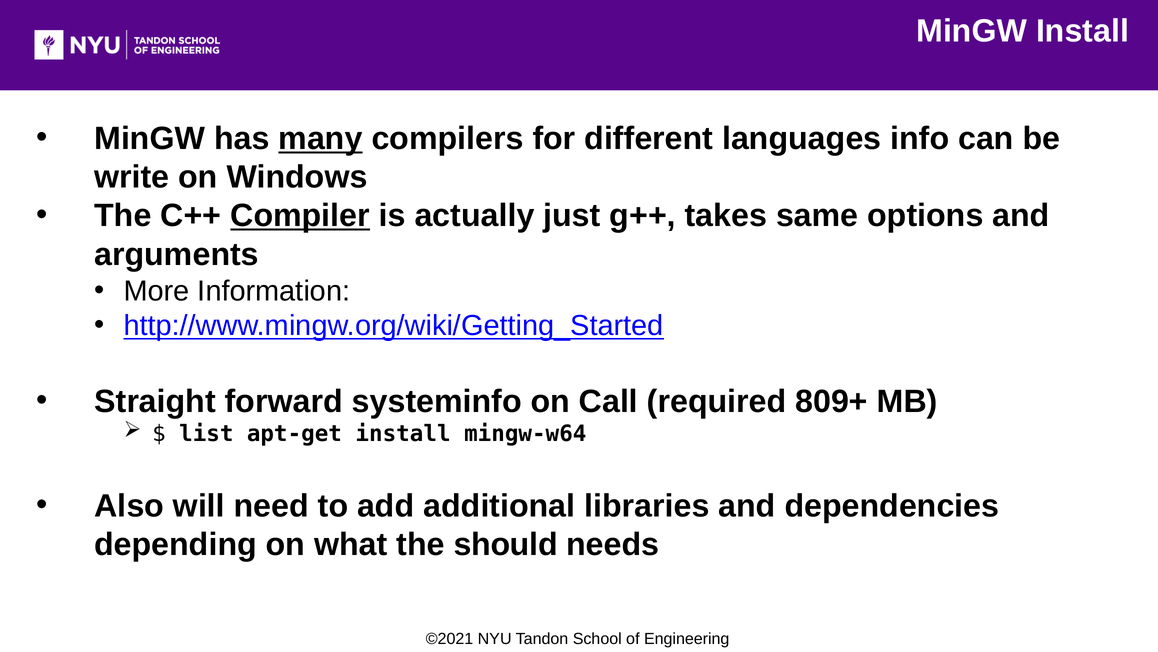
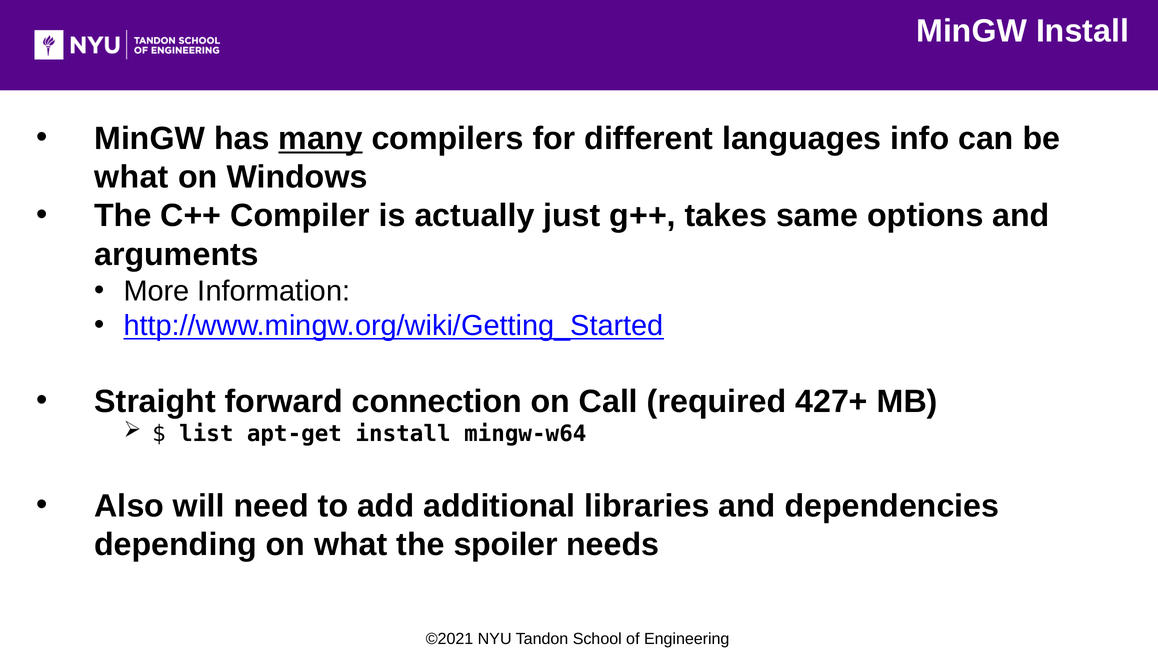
write at (132, 177): write -> what
Compiler underline: present -> none
systeminfo: systeminfo -> connection
809+: 809+ -> 427+
should: should -> spoiler
